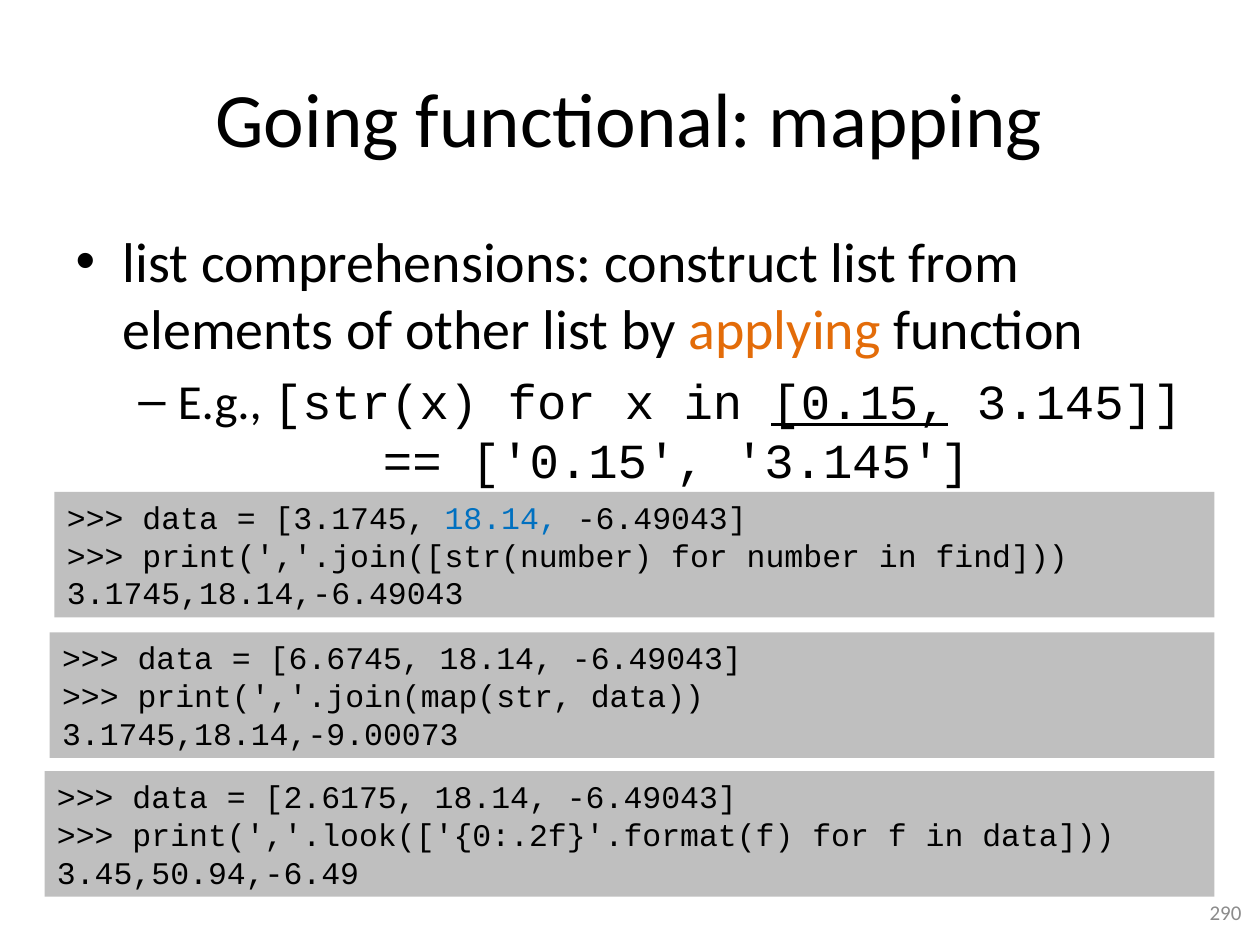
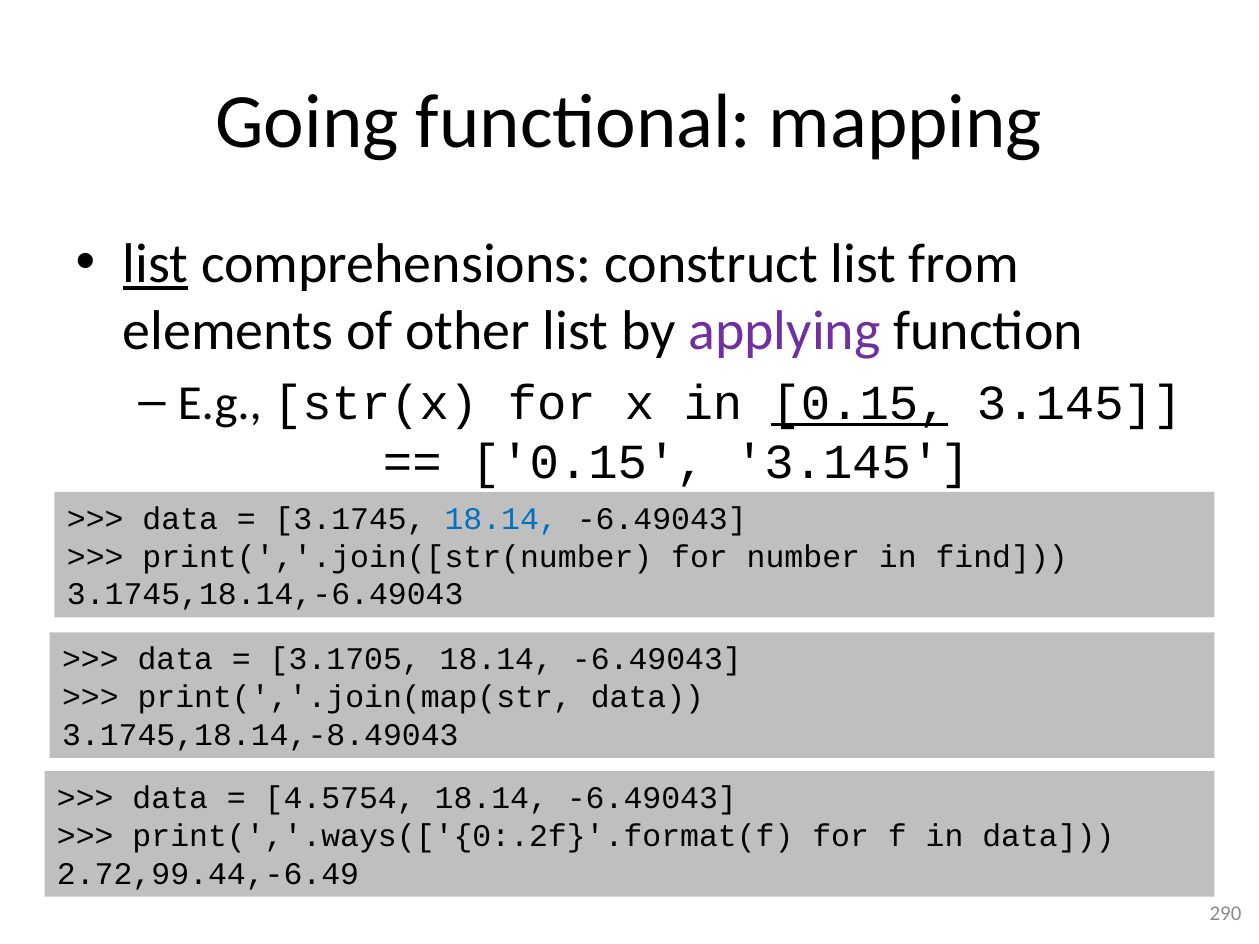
list at (156, 264) underline: none -> present
applying colour: orange -> purple
6.6745: 6.6745 -> 3.1705
3.1745,18.14,-9.00073: 3.1745,18.14,-9.00073 -> 3.1745,18.14,-8.49043
2.6175: 2.6175 -> 4.5754
print(','.look(['{0:.2f}'.format(f: print(','.look(['{0:.2f}'.format(f -> print(','.ways(['{0:.2f}'.format(f
3.45,50.94,-6.49: 3.45,50.94,-6.49 -> 2.72,99.44,-6.49
